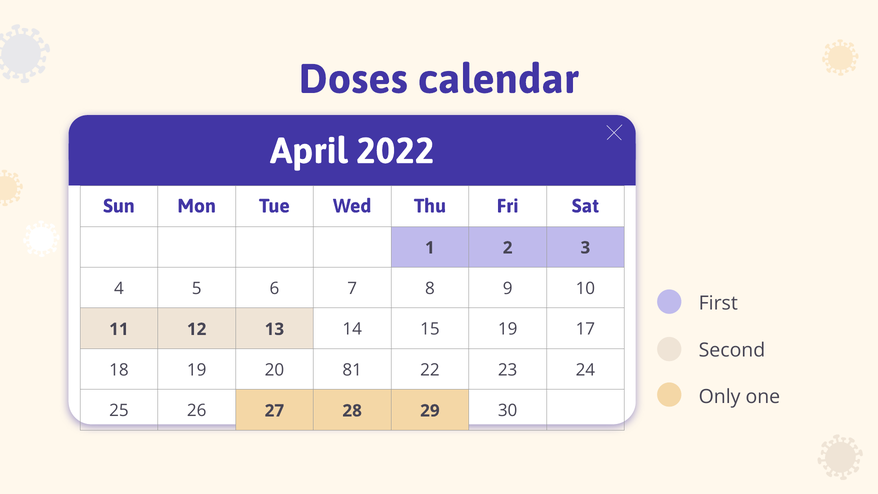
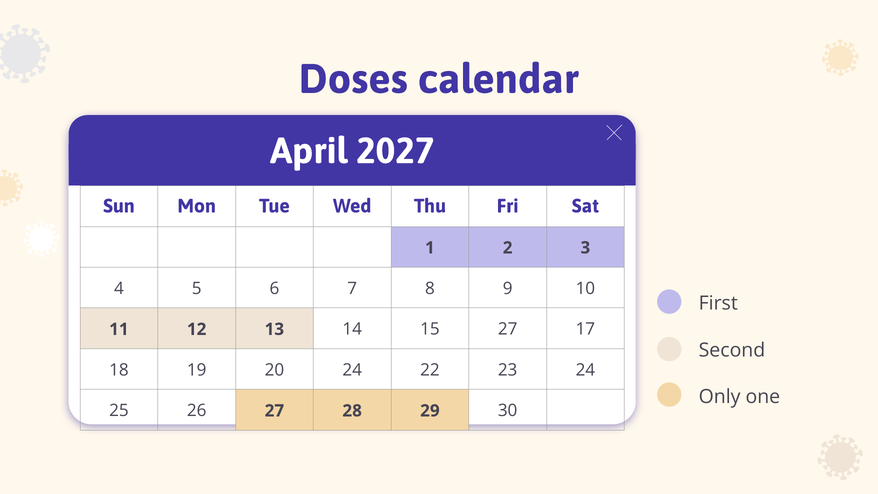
2022: 2022 -> 2027
15 19: 19 -> 27
20 81: 81 -> 24
